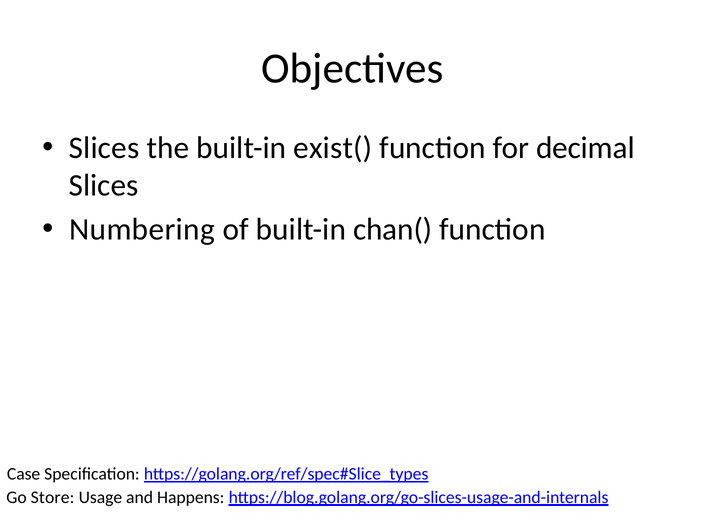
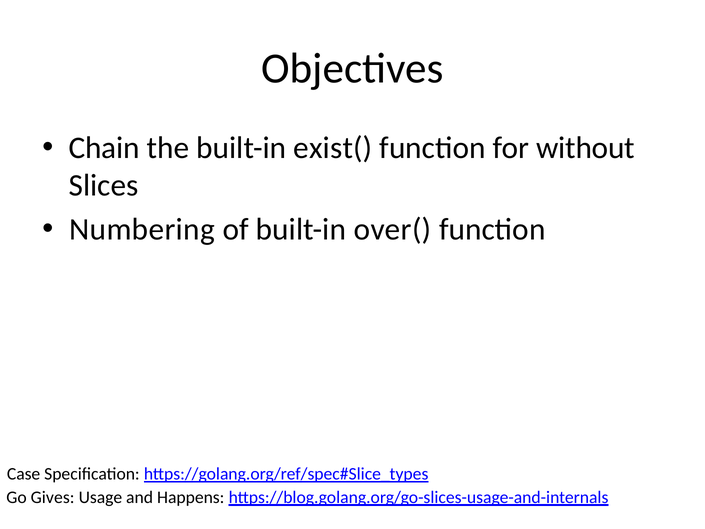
Slices at (104, 148): Slices -> Chain
decimal: decimal -> without
chan(: chan( -> over(
Store: Store -> Gives
